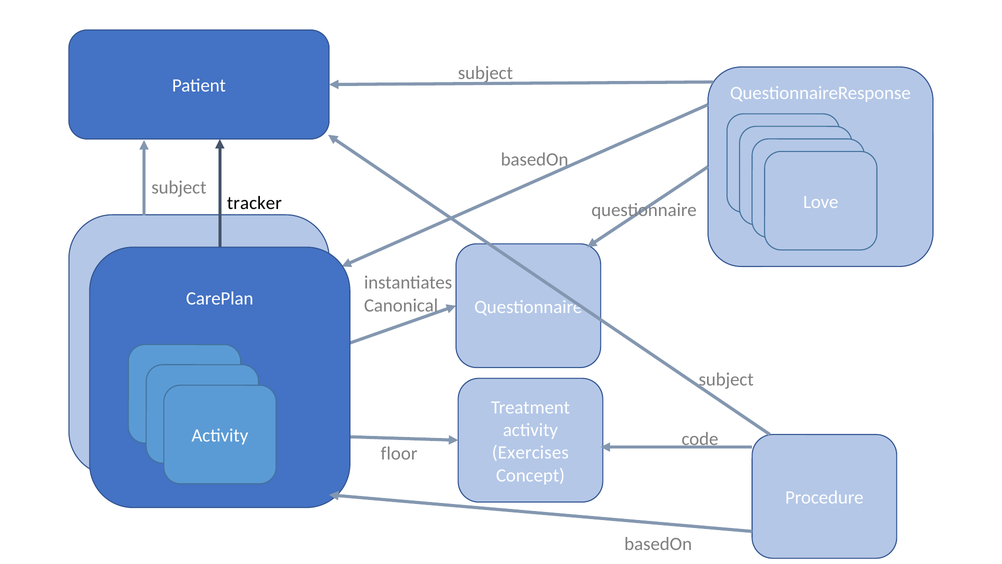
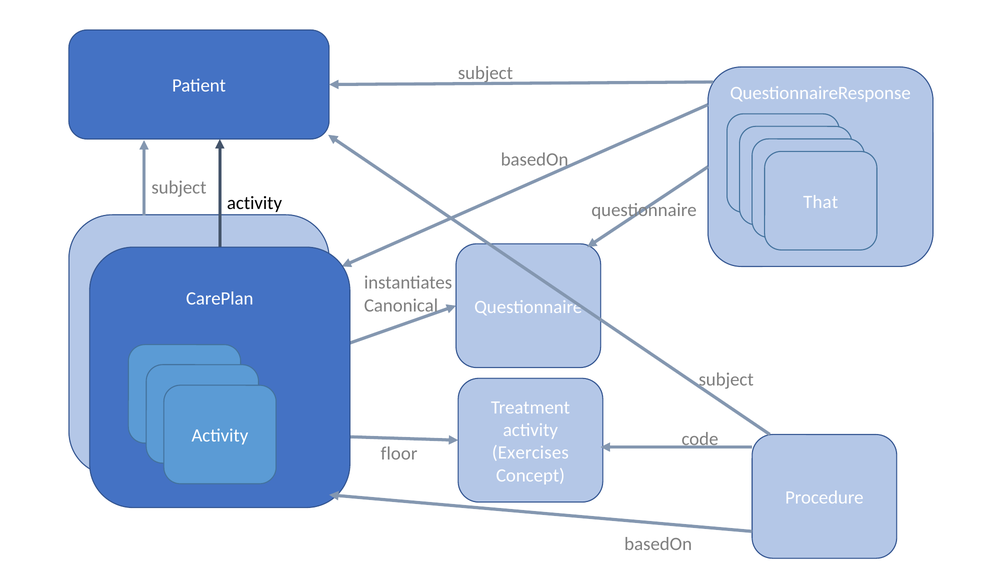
Love: Love -> That
tracker at (254, 203): tracker -> activity
